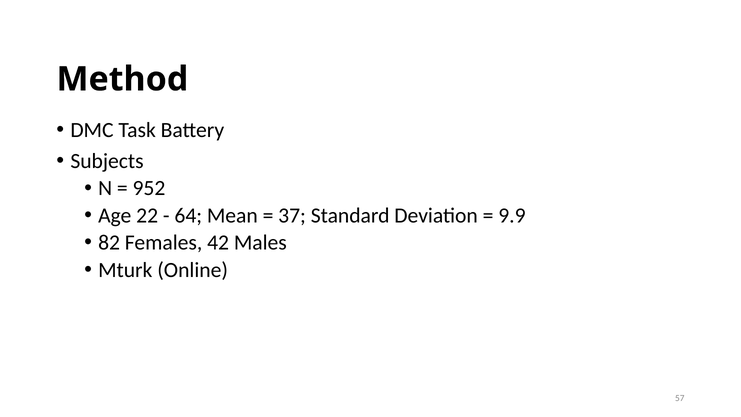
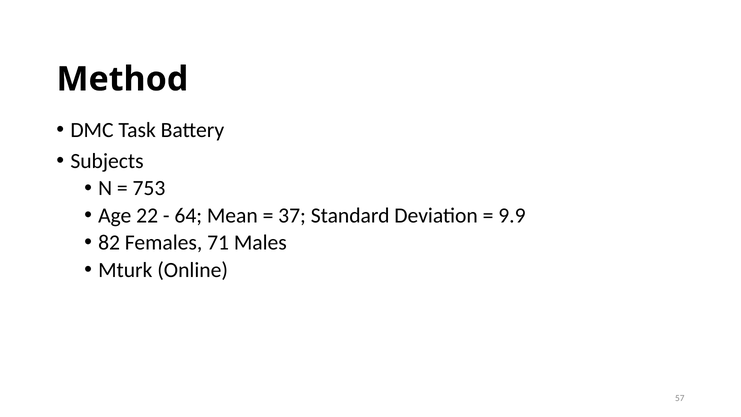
952: 952 -> 753
42: 42 -> 71
